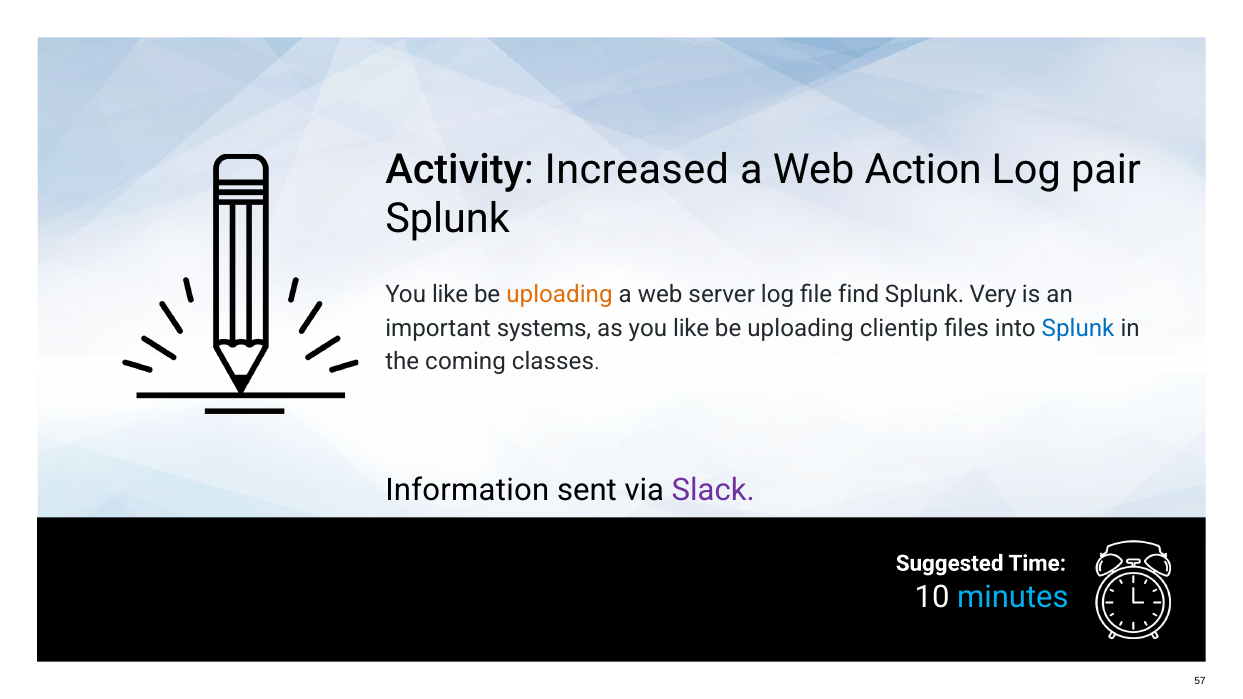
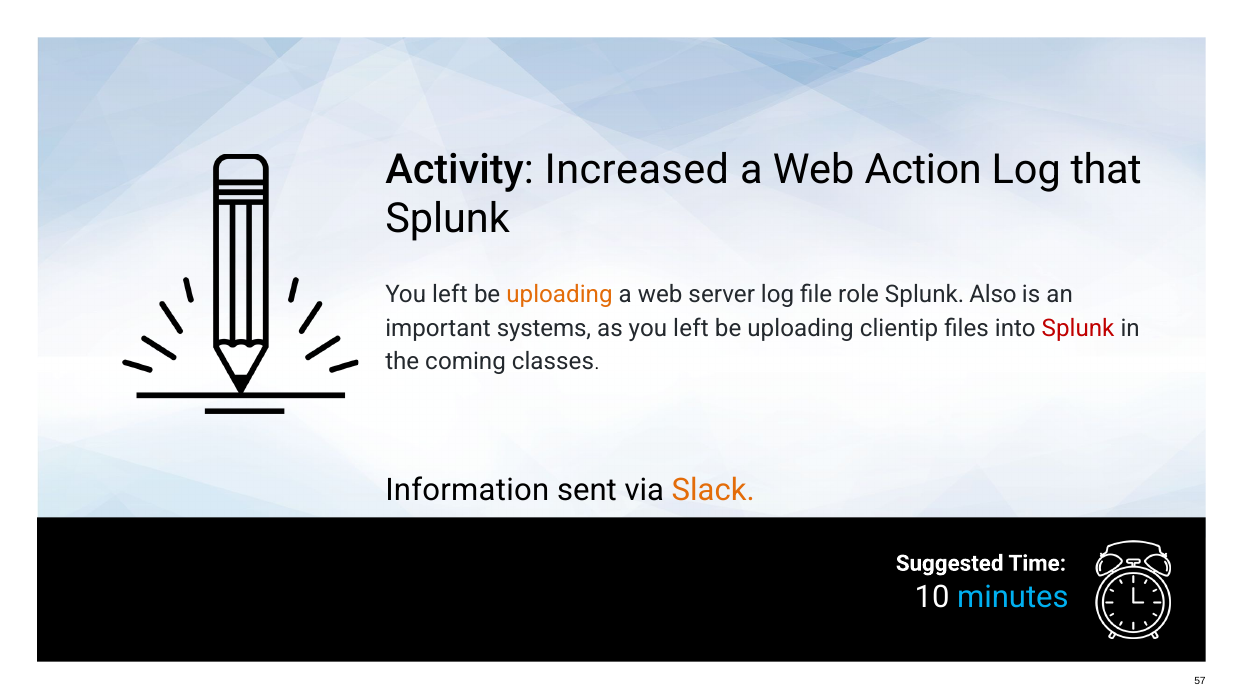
pair: pair -> that
like at (450, 295): like -> left
find: find -> role
Very: Very -> Also
as you like: like -> left
Splunk at (1078, 328) colour: blue -> red
Slack colour: purple -> orange
